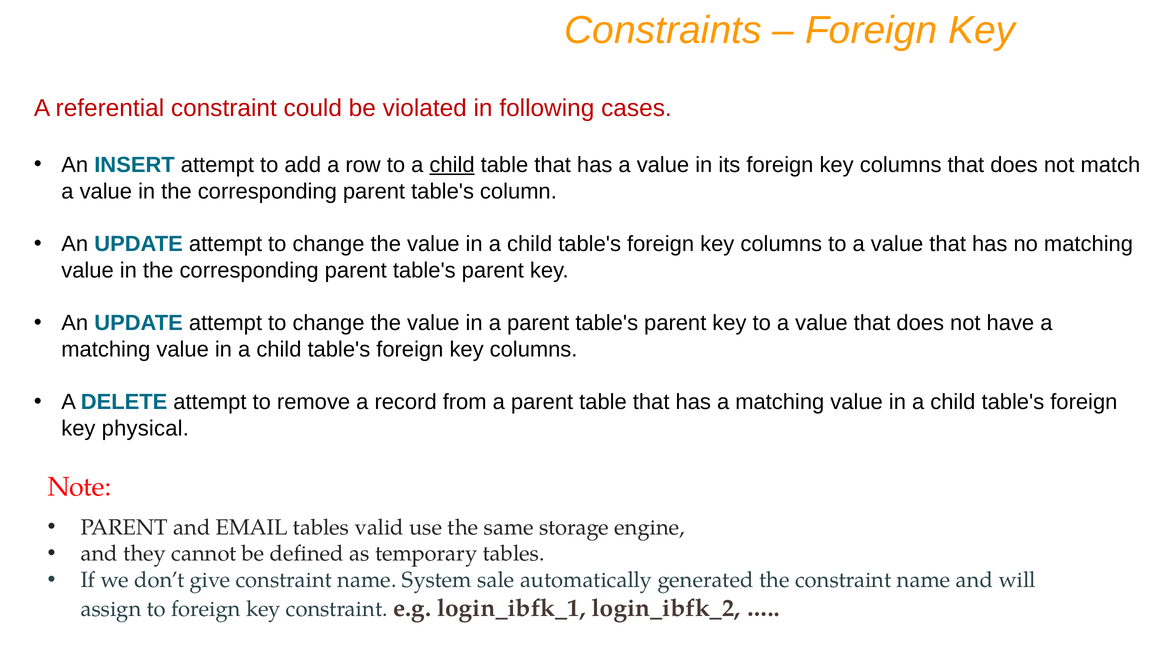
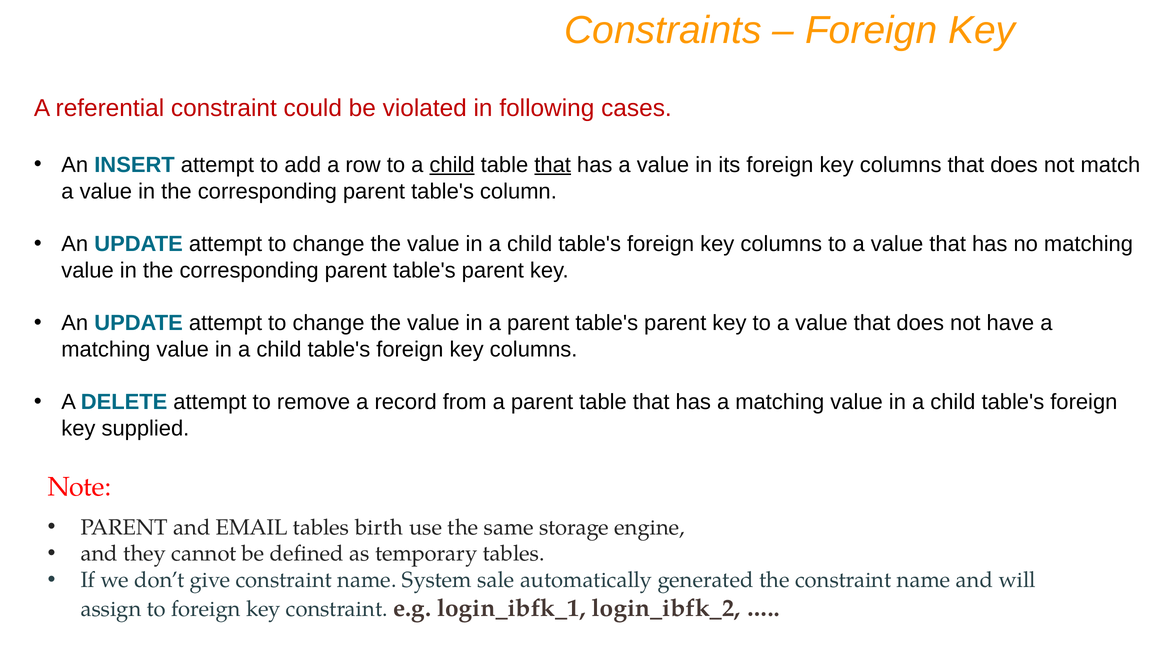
that at (553, 165) underline: none -> present
physical: physical -> supplied
valid: valid -> birth
